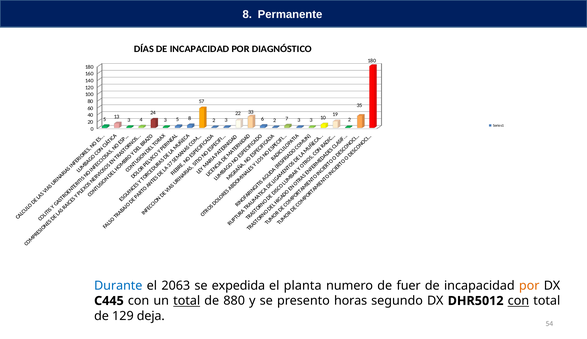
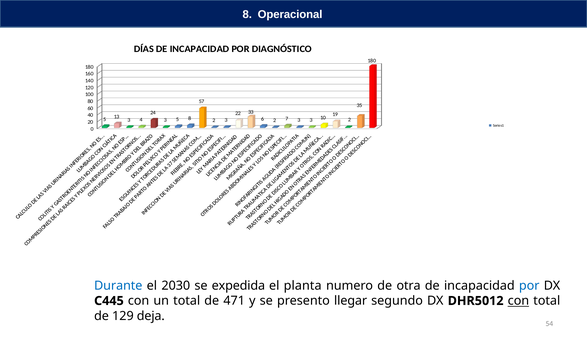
Permanente: Permanente -> Operacional
2063: 2063 -> 2030
fuer: fuer -> otra
por at (529, 286) colour: orange -> blue
total at (187, 301) underline: present -> none
880: 880 -> 471
horas: horas -> llegar
